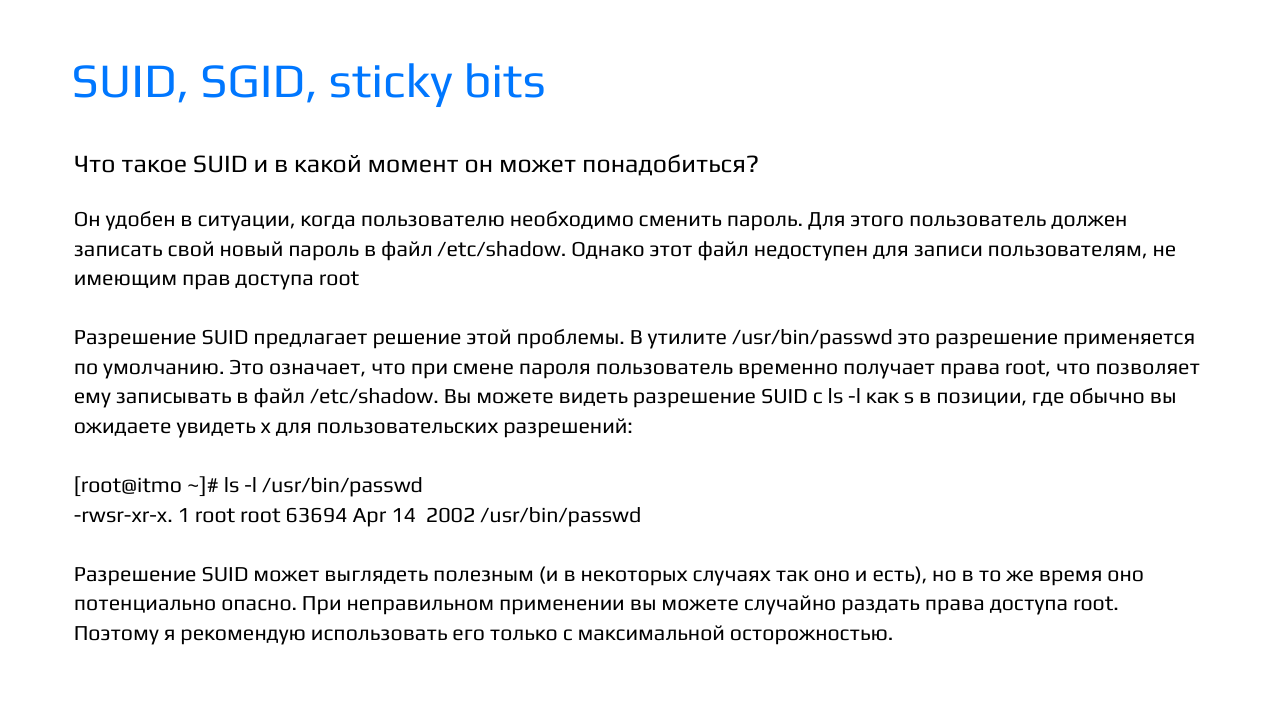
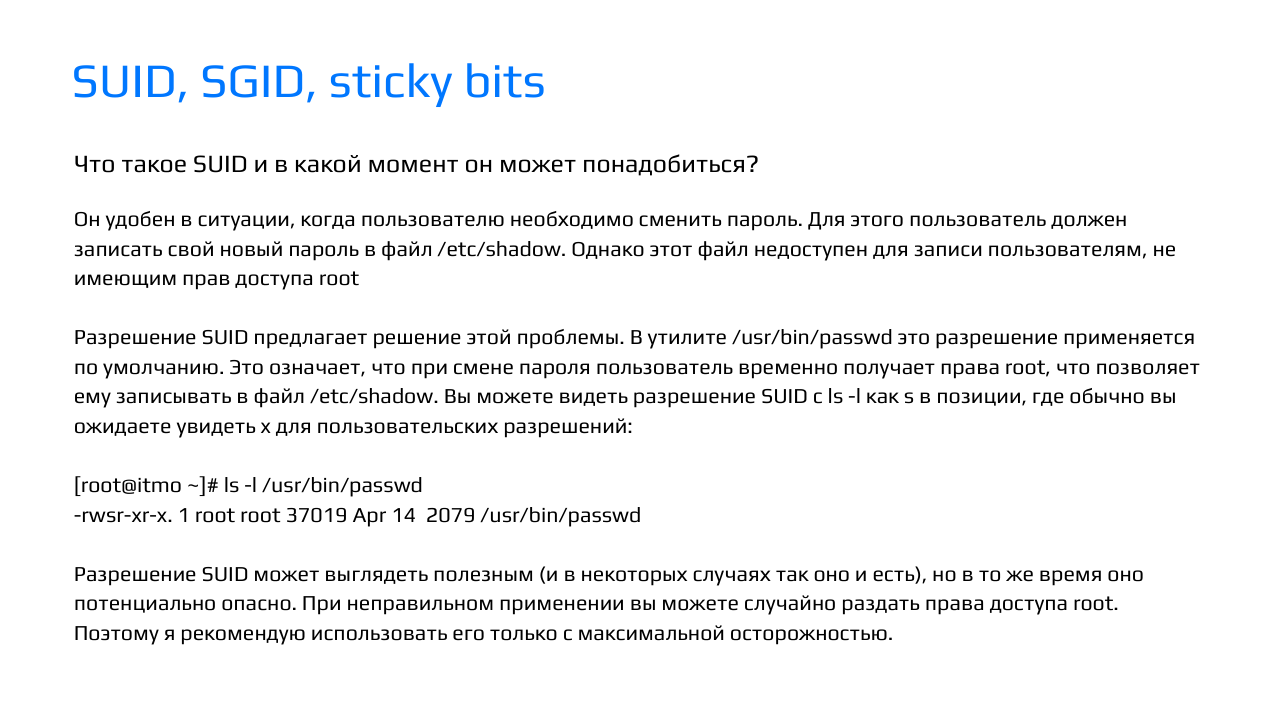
63694: 63694 -> 37019
2002: 2002 -> 2079
